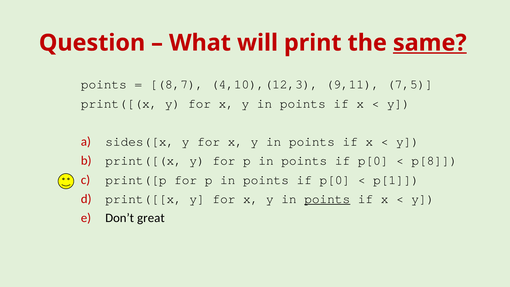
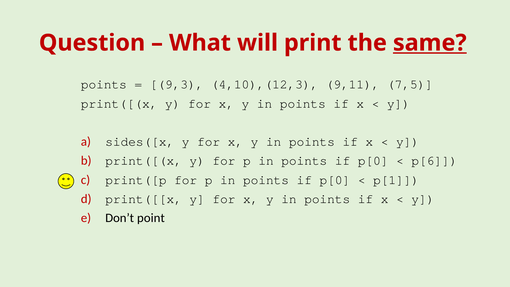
8,7: 8,7 -> 9,3
p[8: p[8 -> p[6
points at (327, 199) underline: present -> none
great: great -> point
